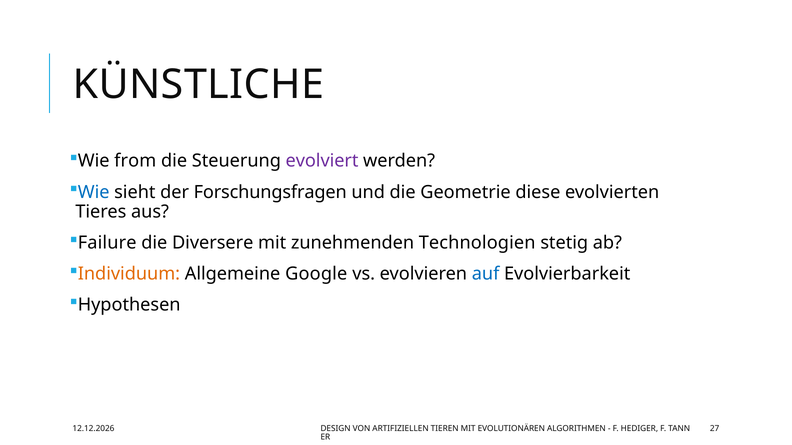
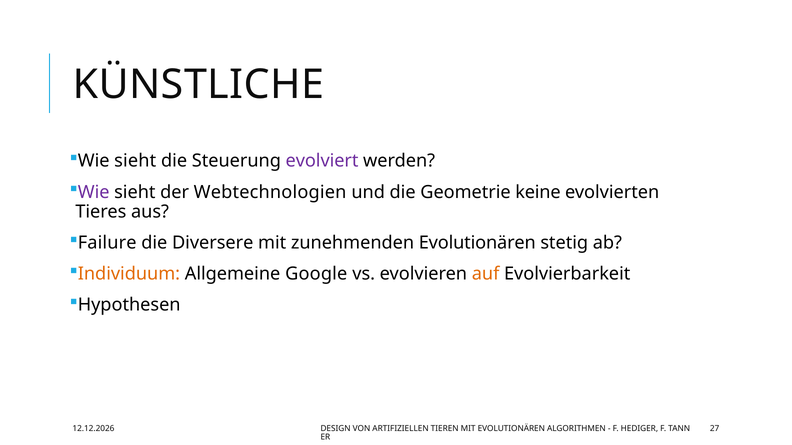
from at (135, 161): from -> sieht
Wie at (94, 192) colour: blue -> purple
Forschungsfragen: Forschungsfragen -> Webtechnologien
diese: diese -> keine
zunehmenden Technologien: Technologien -> Evolutionären
auf colour: blue -> orange
